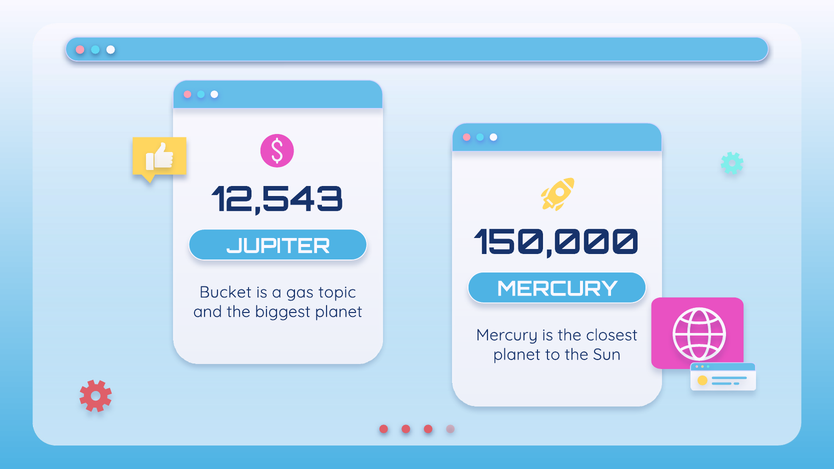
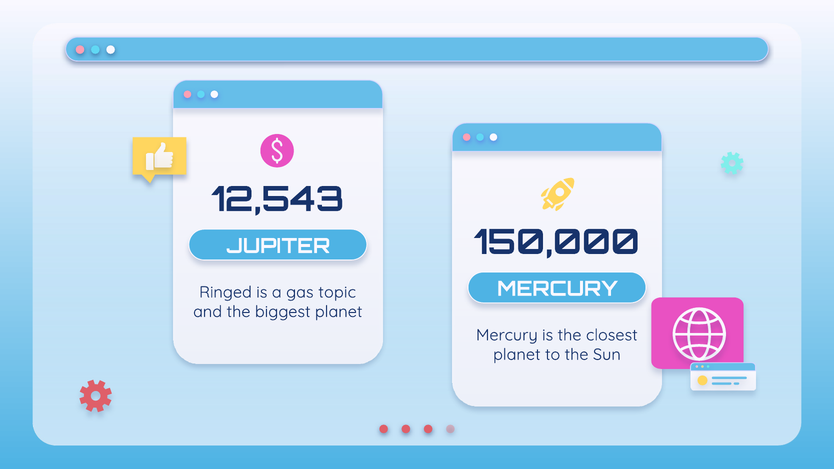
Bucket: Bucket -> Ringed
